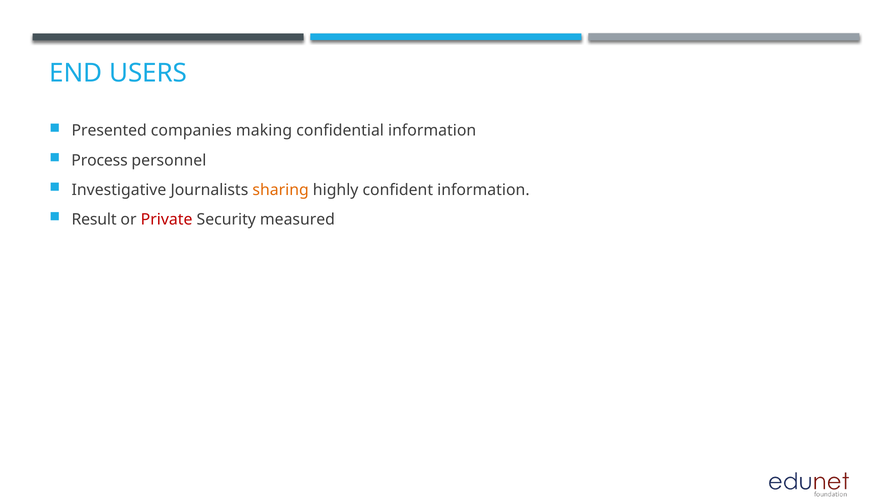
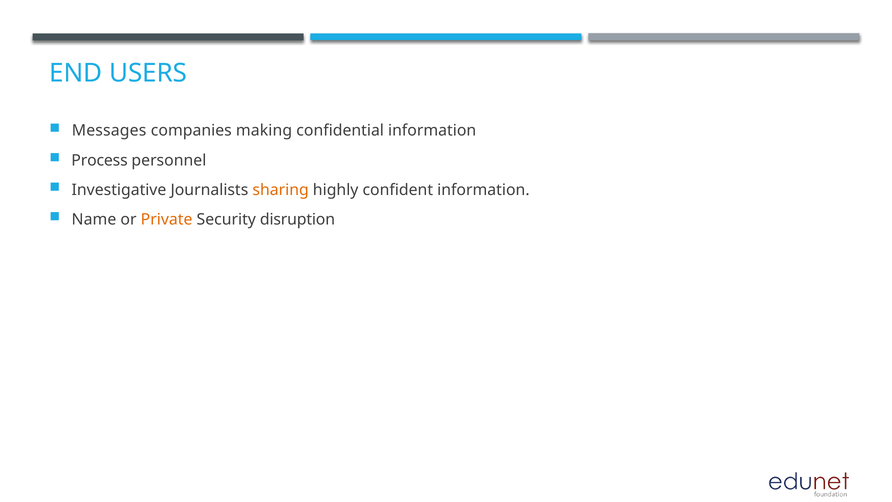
Presented: Presented -> Messages
Result: Result -> Name
Private colour: red -> orange
measured: measured -> disruption
